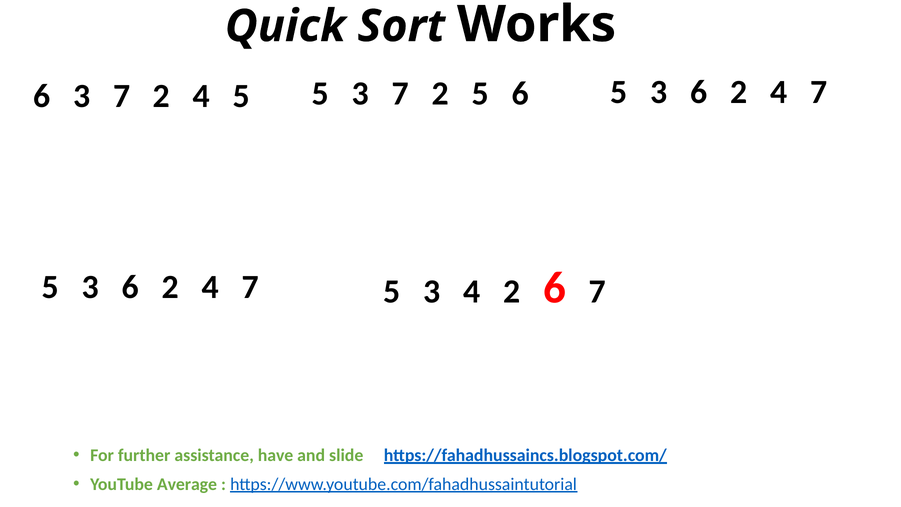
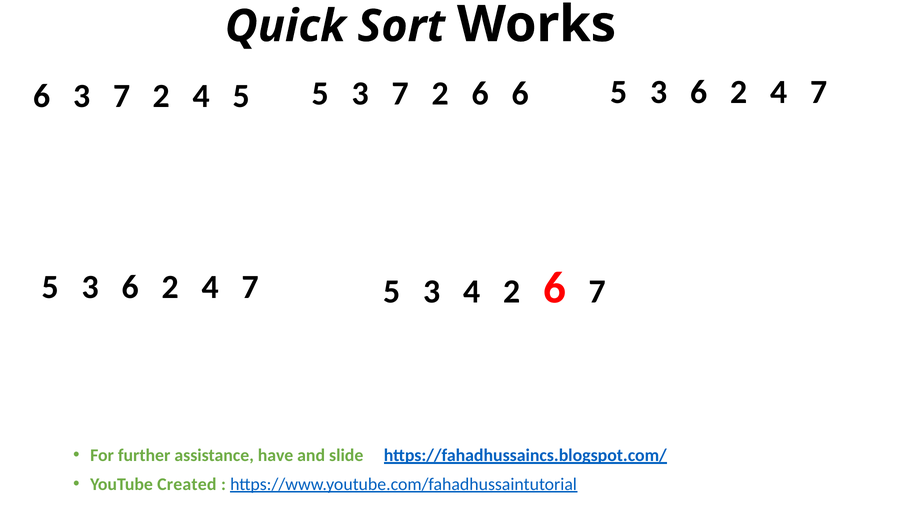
7 2 5: 5 -> 6
Average: Average -> Created
